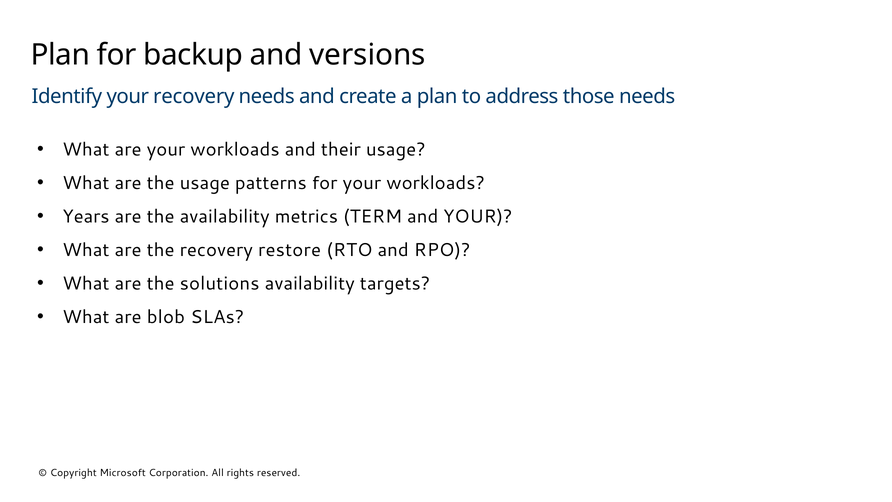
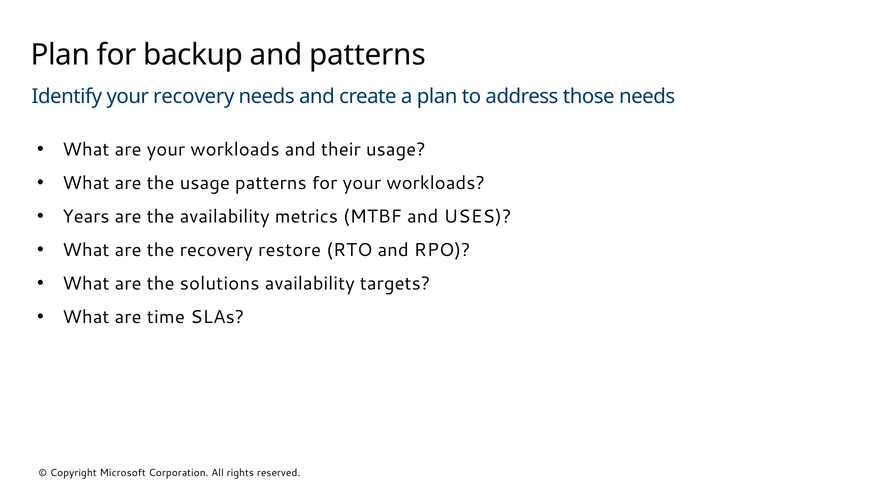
and versions: versions -> patterns
TERM: TERM -> MTBF
and YOUR: YOUR -> USES
blob: blob -> time
